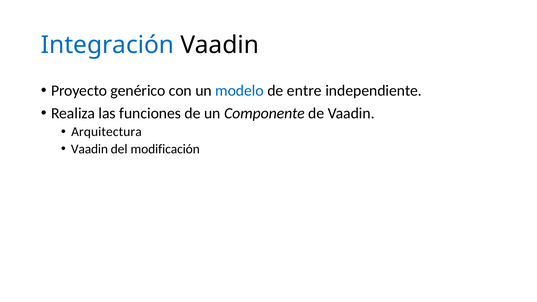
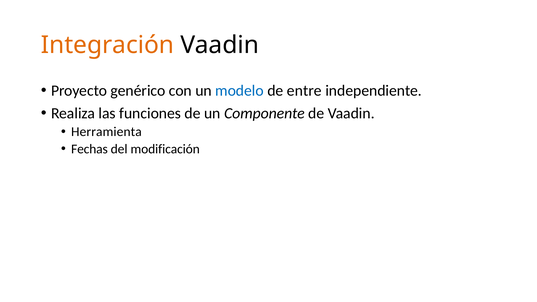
Integración colour: blue -> orange
Arquitectura: Arquitectura -> Herramienta
Vaadin at (89, 149): Vaadin -> Fechas
